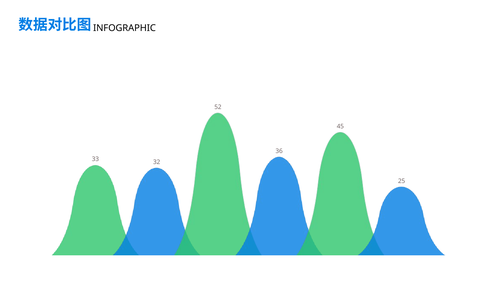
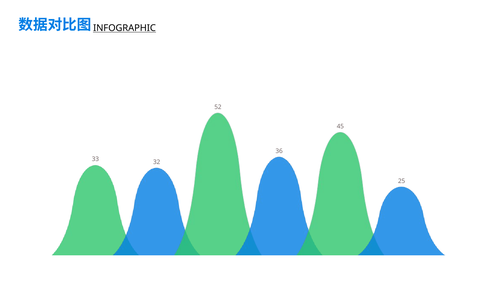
INFOGRAPHIC underline: none -> present
